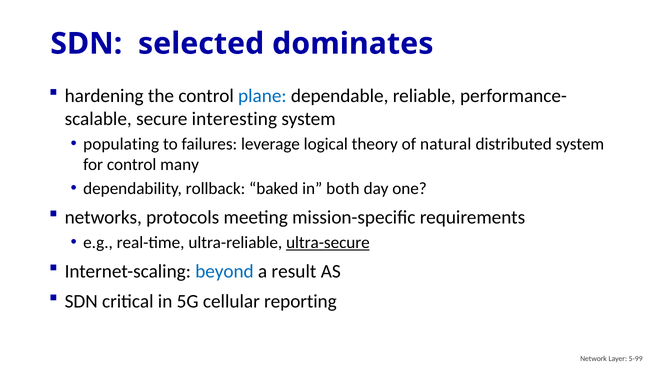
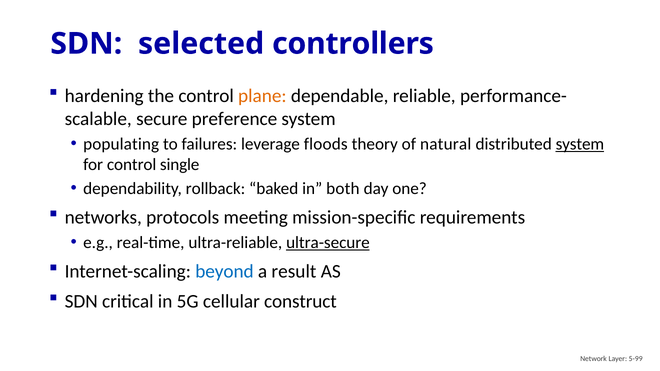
dominates: dominates -> controllers
plane colour: blue -> orange
interesting: interesting -> preference
logical: logical -> floods
system at (580, 144) underline: none -> present
many: many -> single
reporting: reporting -> construct
